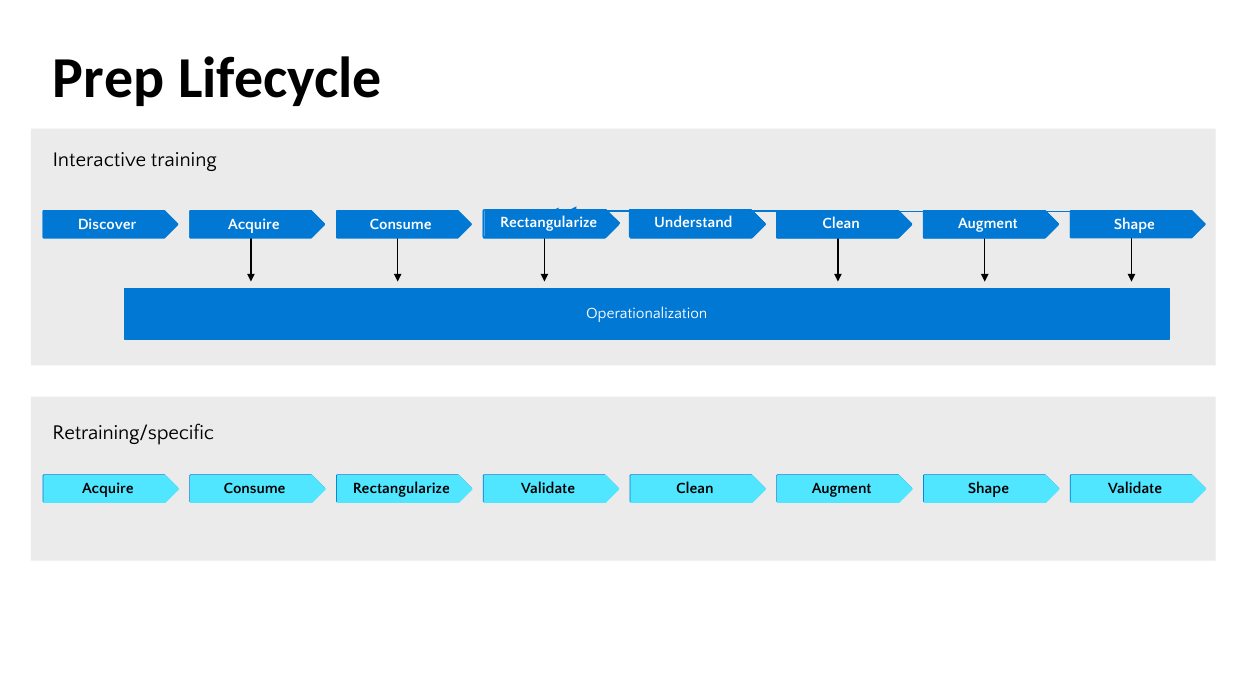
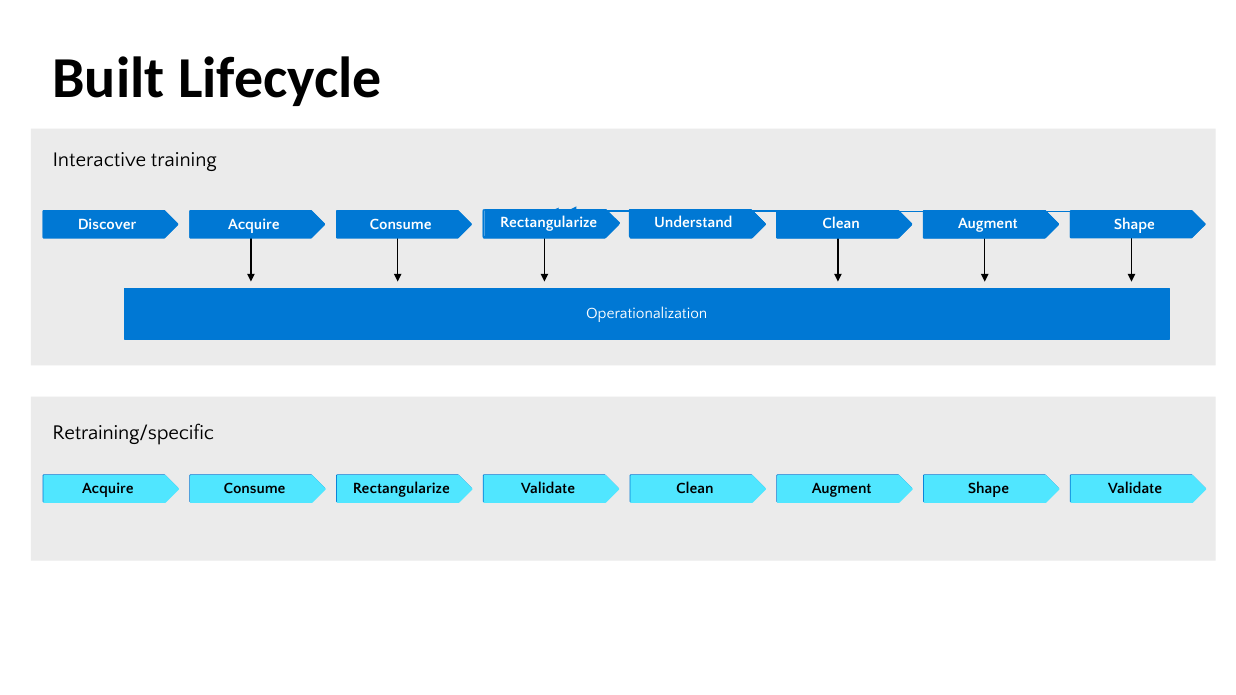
Prep: Prep -> Built
